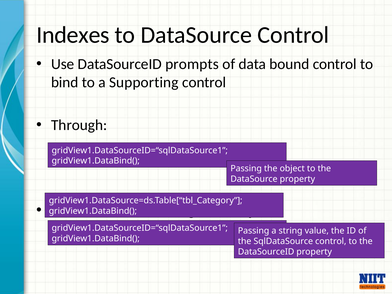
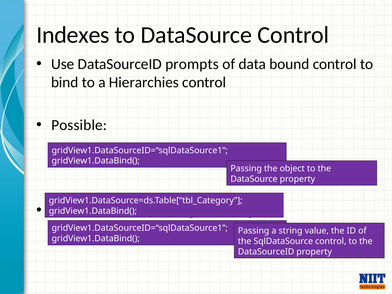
Supporting: Supporting -> Hierarchies
Through: Through -> Possible
